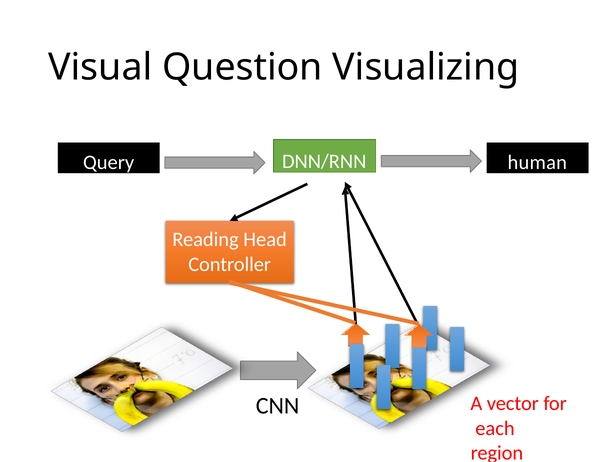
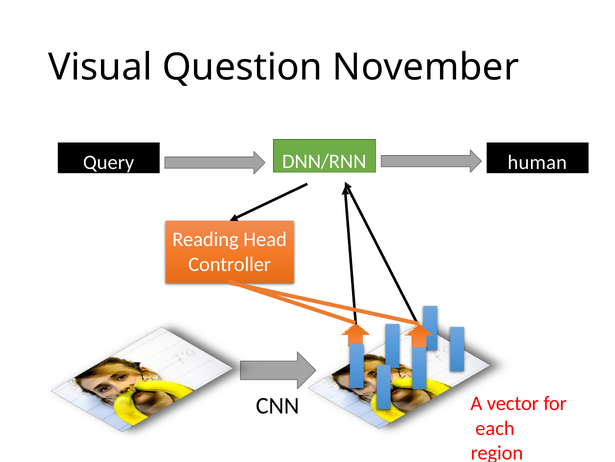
Visualizing: Visualizing -> November
